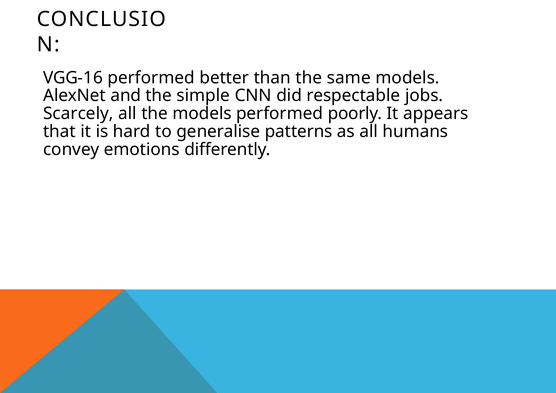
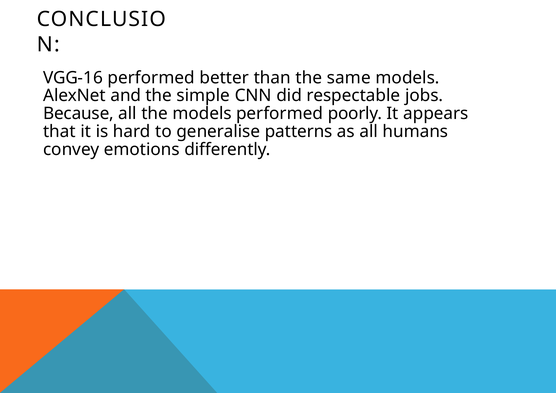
Scarcely: Scarcely -> Because
